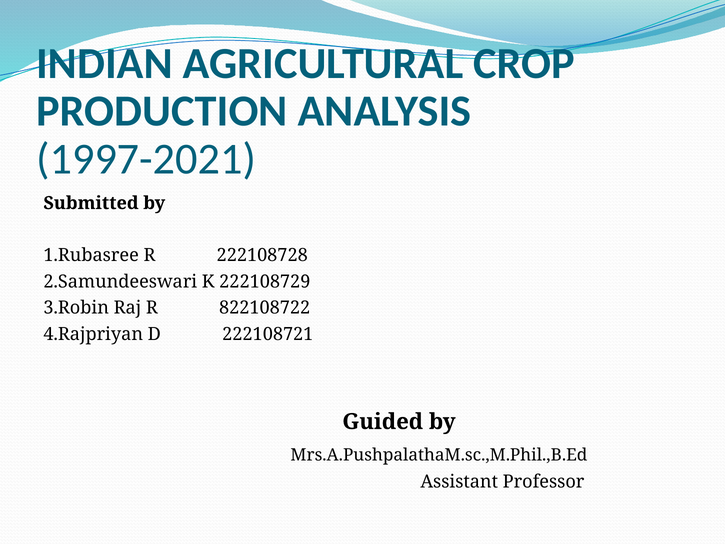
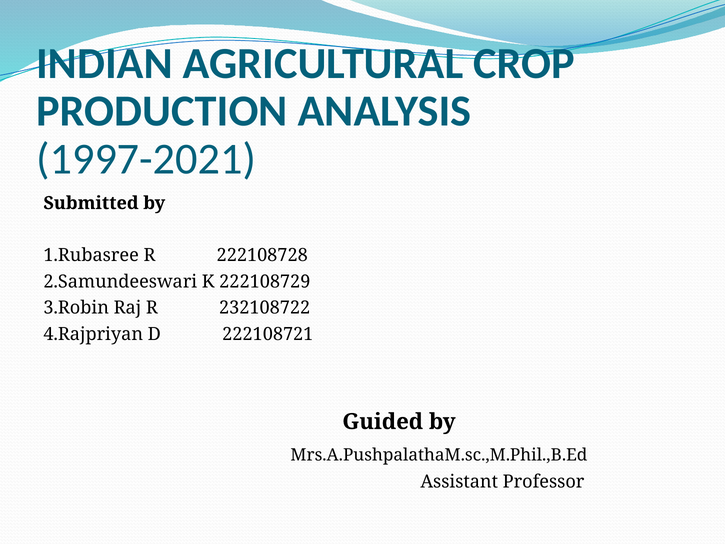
822108722: 822108722 -> 232108722
